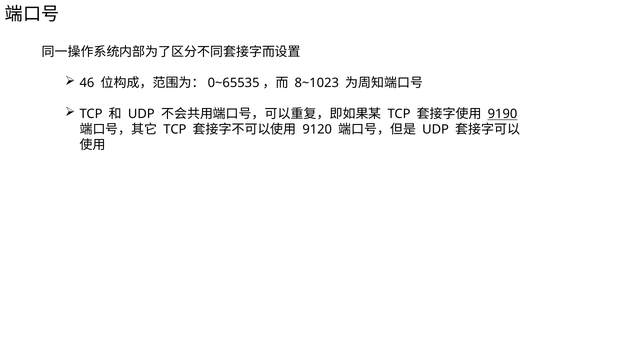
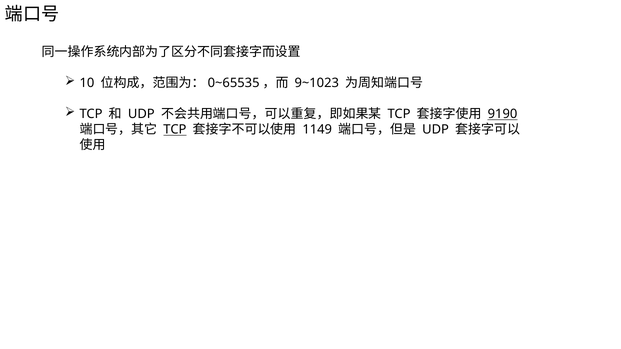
46: 46 -> 10
8~1023: 8~1023 -> 9~1023
TCP at (175, 130) underline: none -> present
9120: 9120 -> 1149
